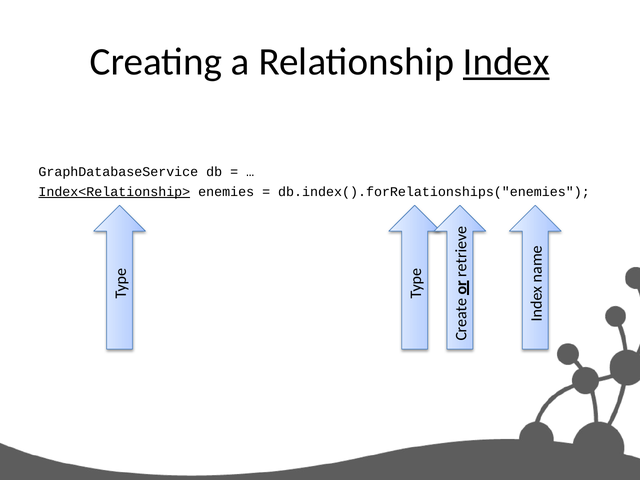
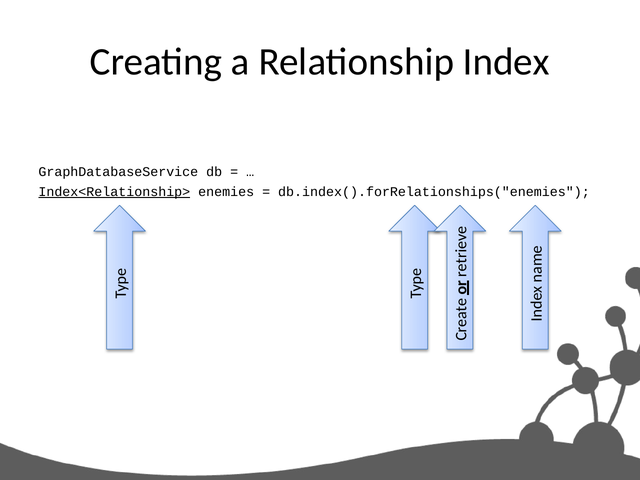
Index underline: present -> none
